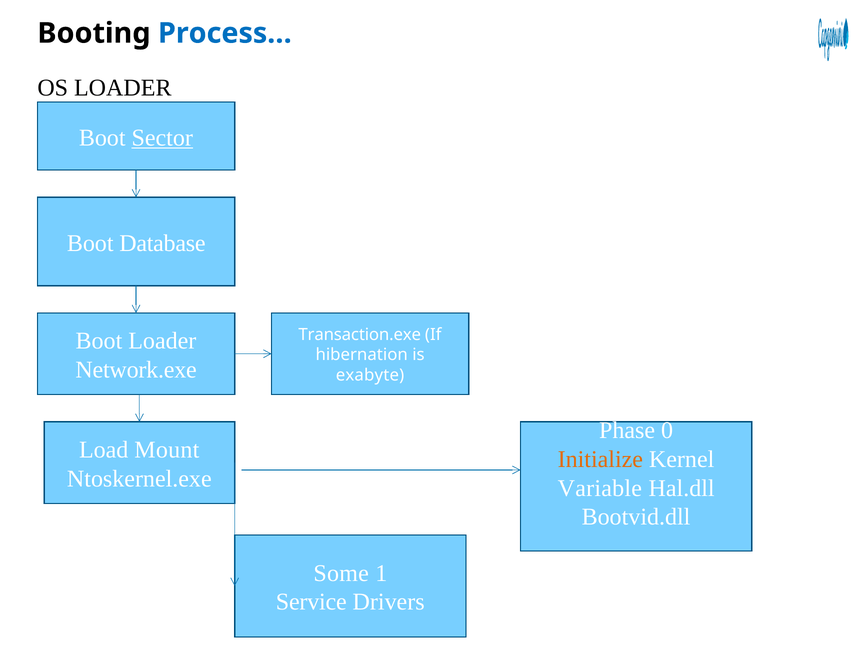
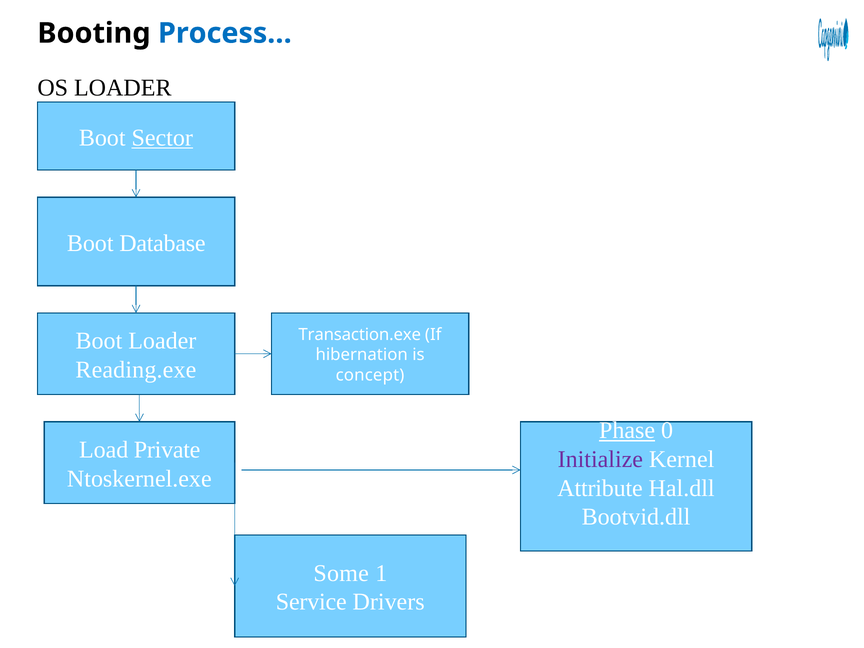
Network.exe: Network.exe -> Reading.exe
exabyte: exabyte -> concept
Phase underline: none -> present
Mount: Mount -> Private
Initialize colour: orange -> purple
Variable: Variable -> Attribute
